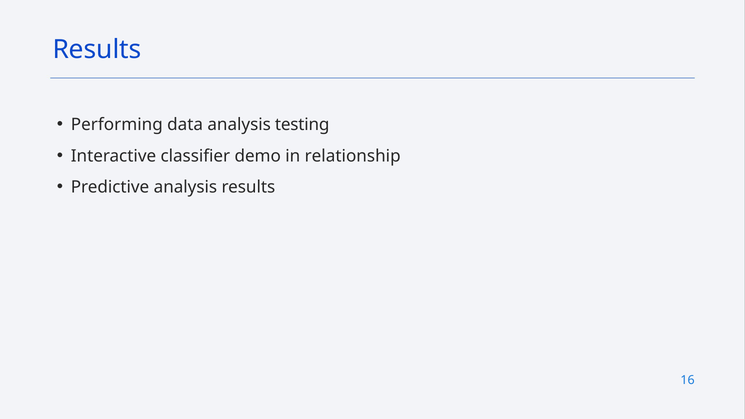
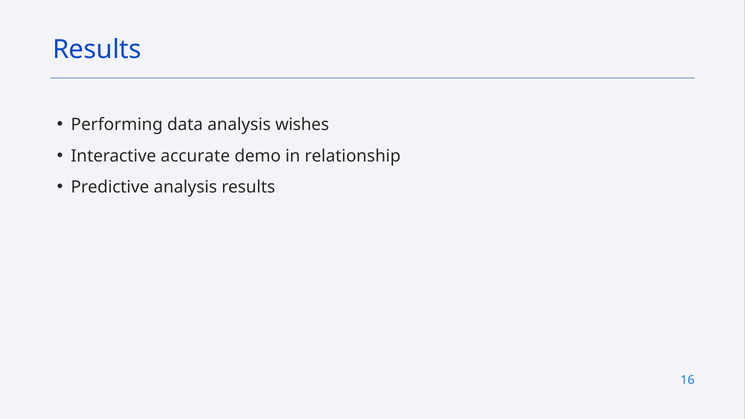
testing: testing -> wishes
classifier: classifier -> accurate
